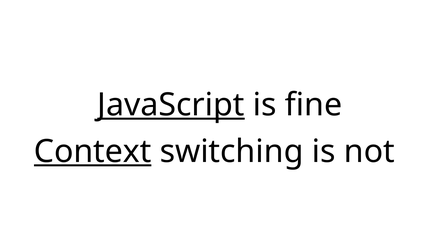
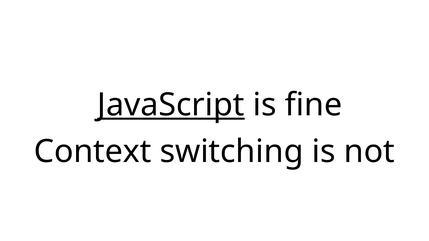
Context underline: present -> none
